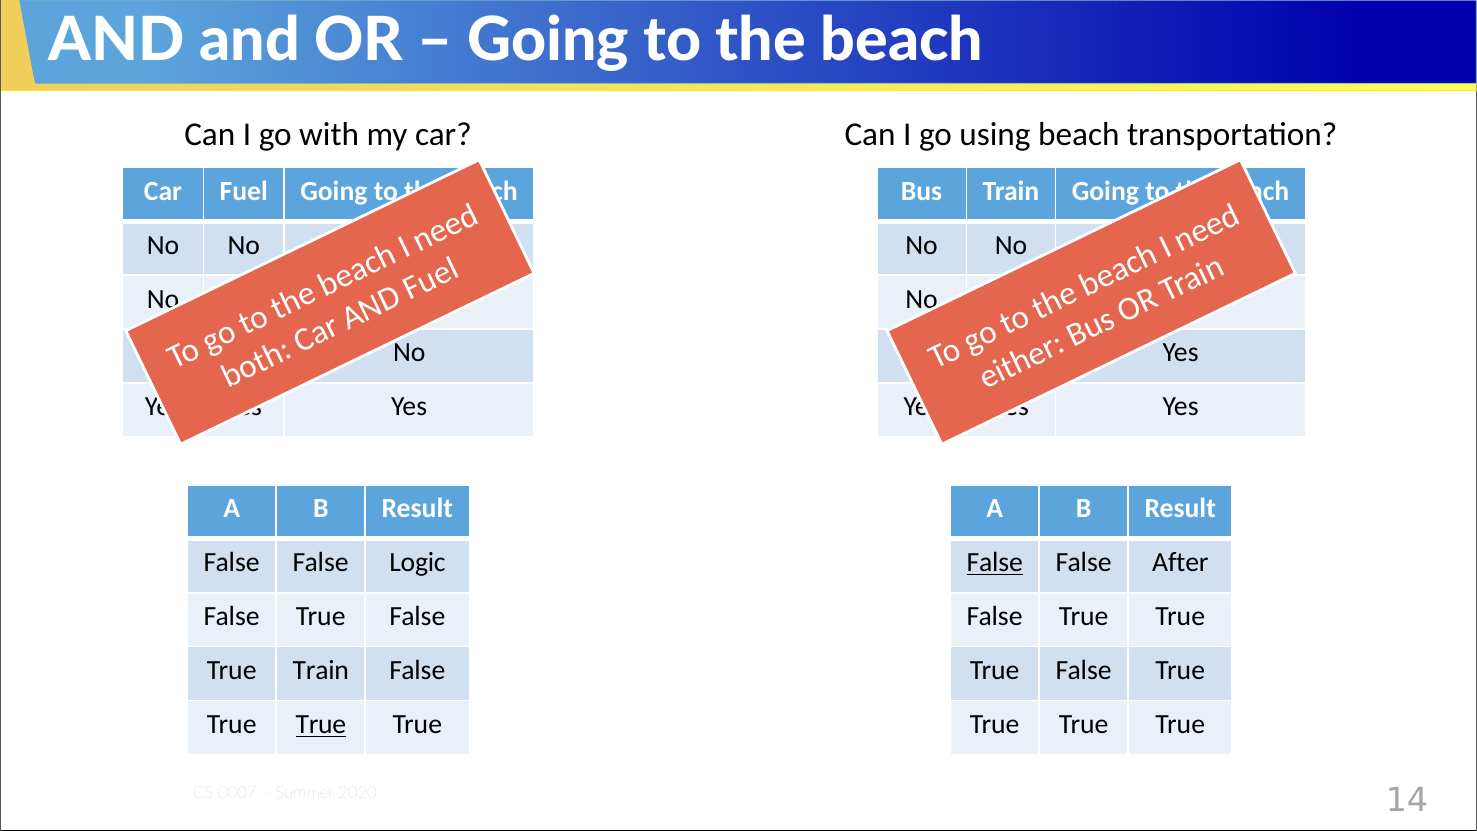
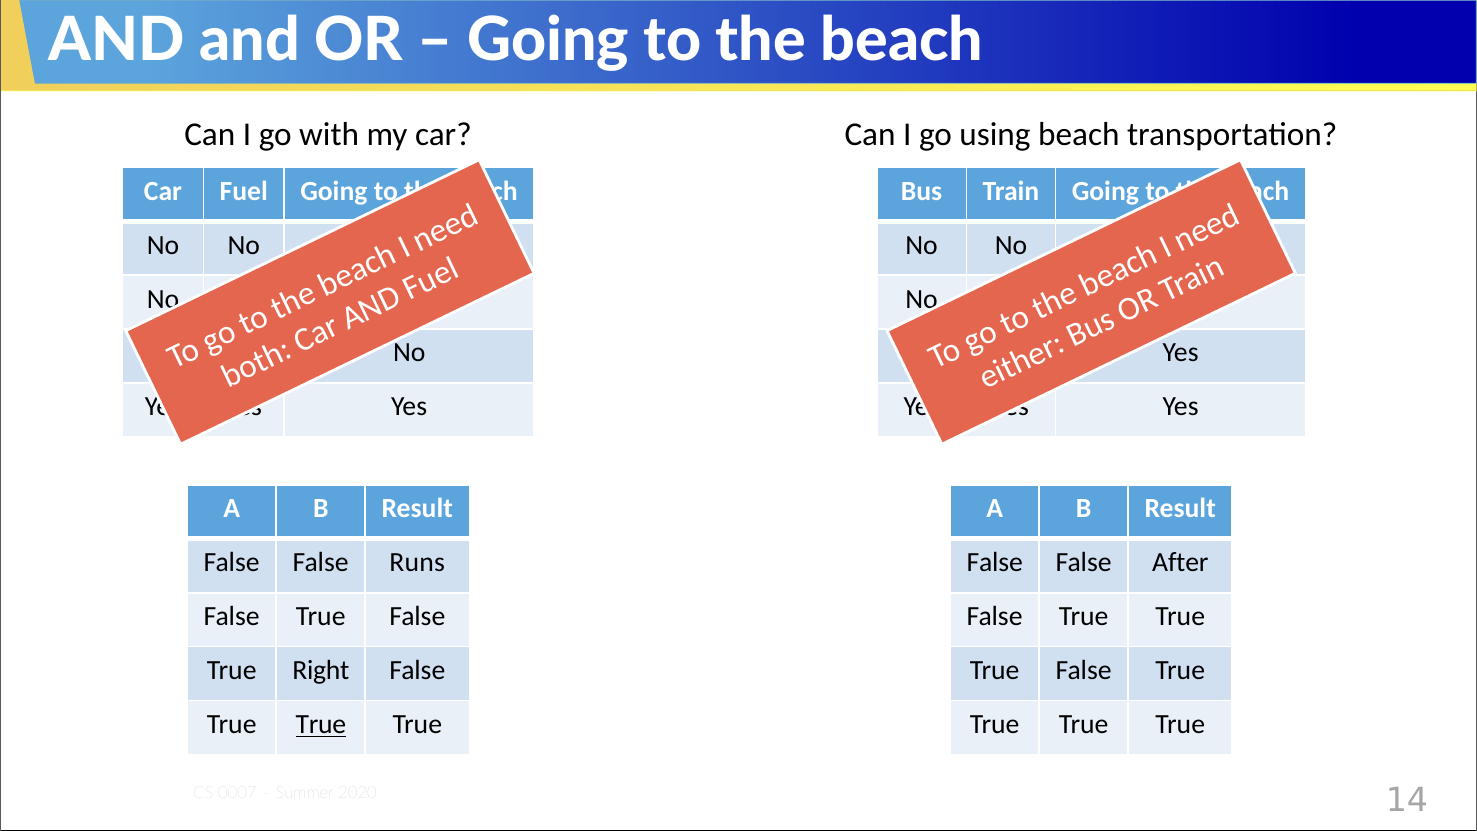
Logic: Logic -> Runs
False at (995, 563) underline: present -> none
True Train: Train -> Right
